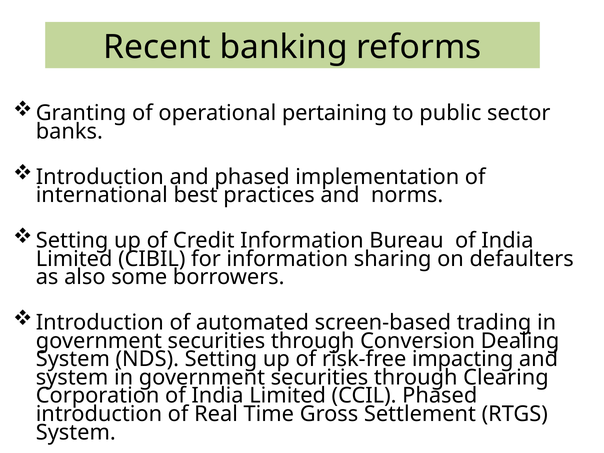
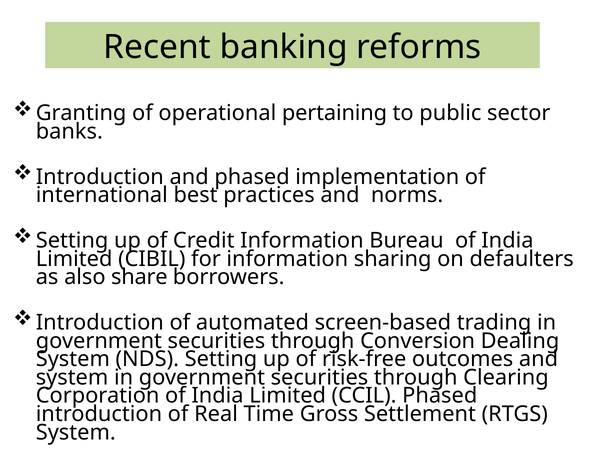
some: some -> share
impacting: impacting -> outcomes
